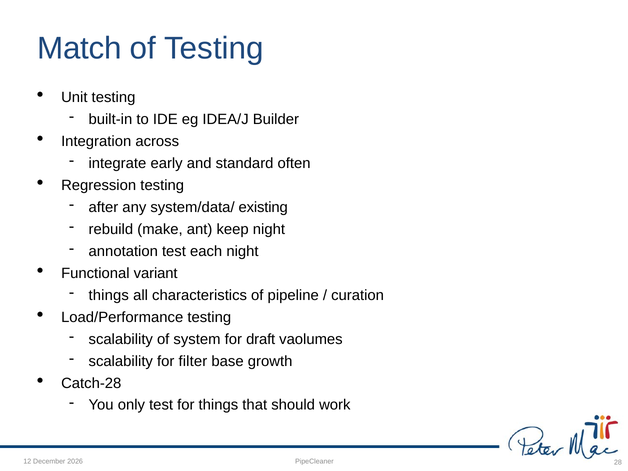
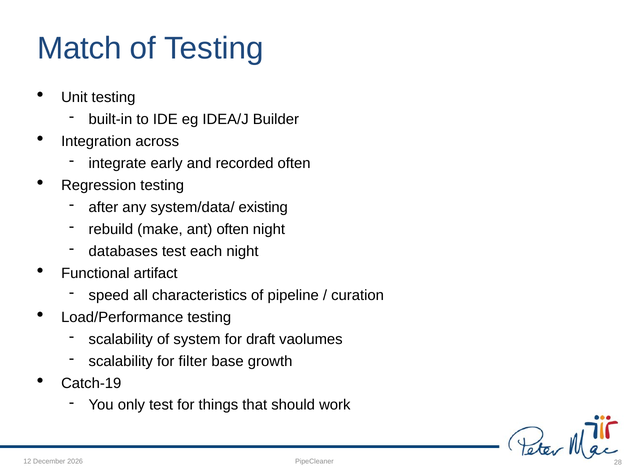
standard: standard -> recorded
ant keep: keep -> often
annotation: annotation -> databases
variant: variant -> artifact
things at (109, 295): things -> speed
Catch-28: Catch-28 -> Catch-19
